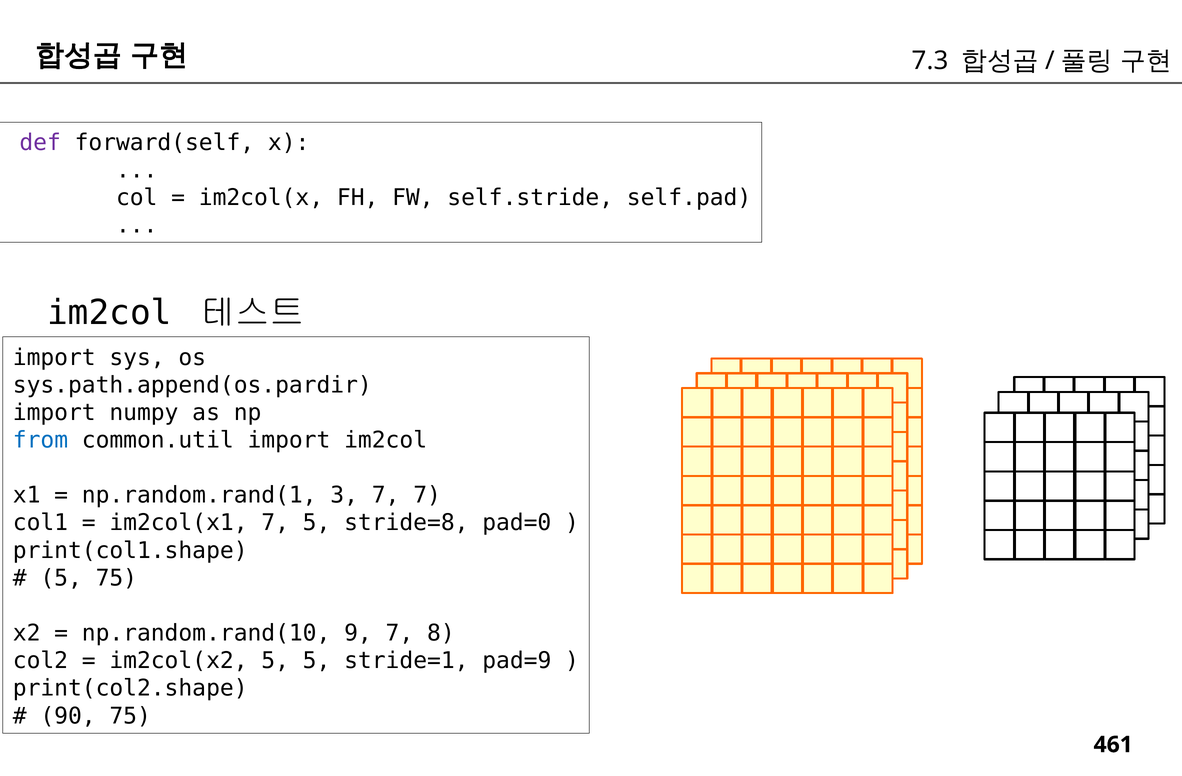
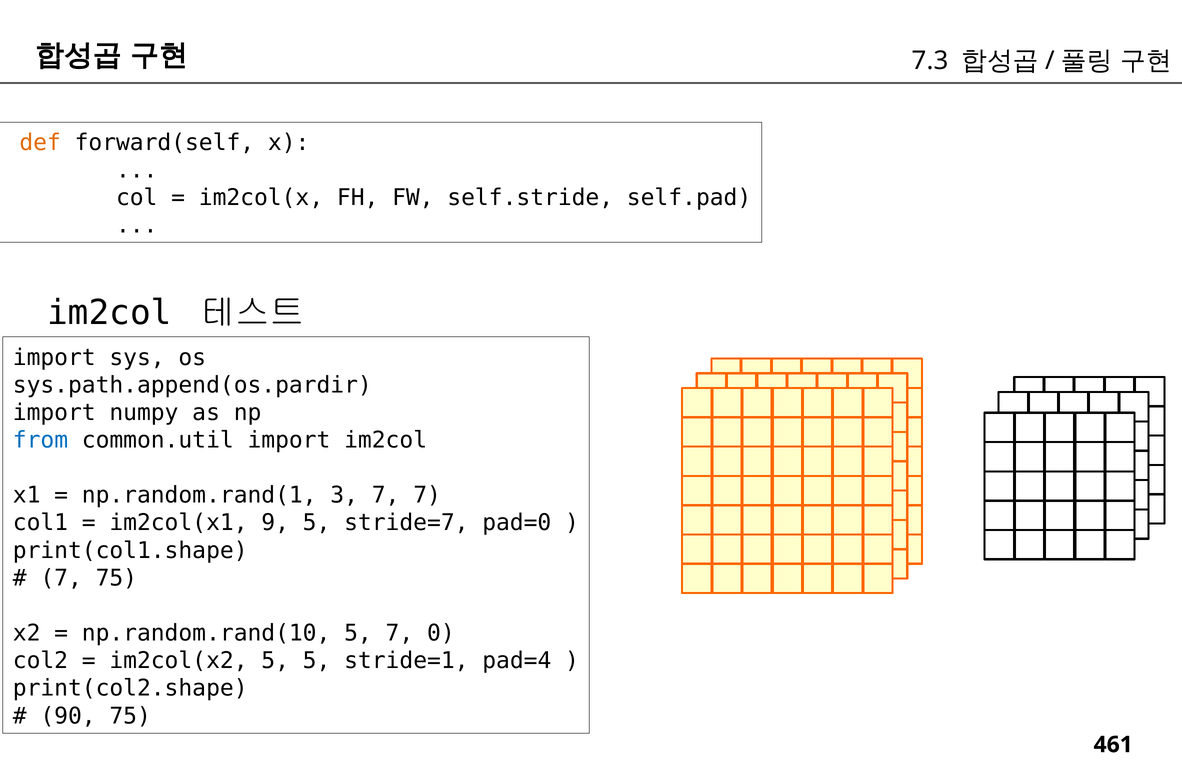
def colour: purple -> orange
im2col(x1 7: 7 -> 9
stride=8: stride=8 -> stride=7
5 at (61, 578): 5 -> 7
np.random.rand(10 9: 9 -> 5
8: 8 -> 0
pad=9: pad=9 -> pad=4
